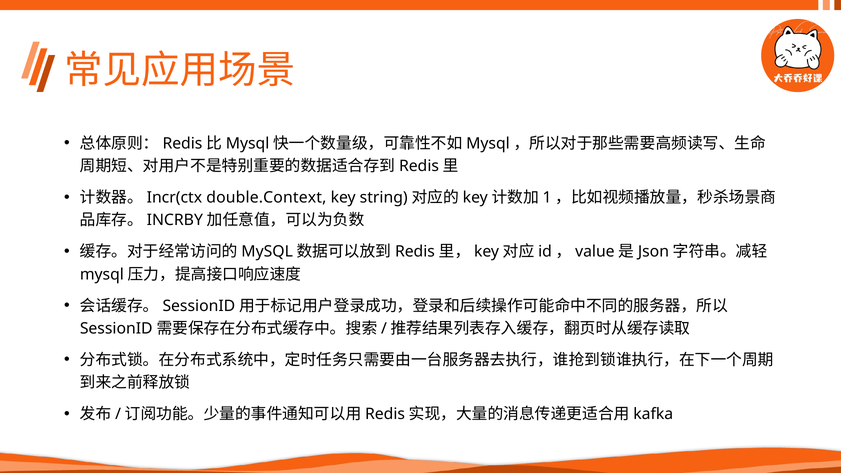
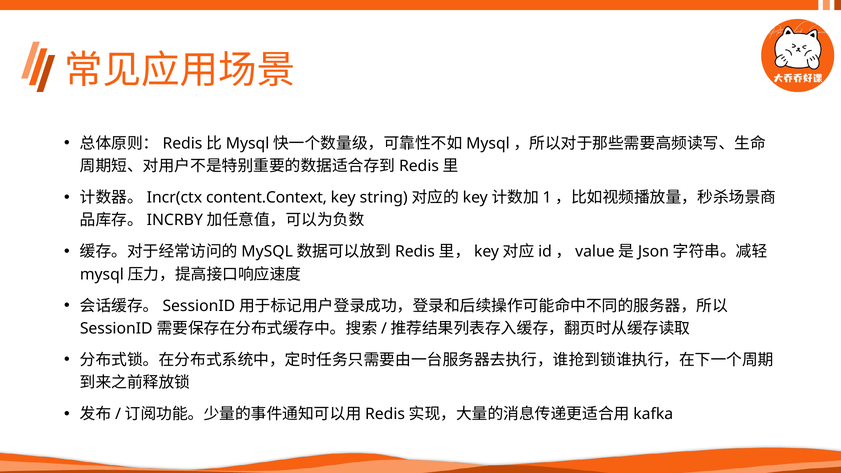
double.Context: double.Context -> content.Context
